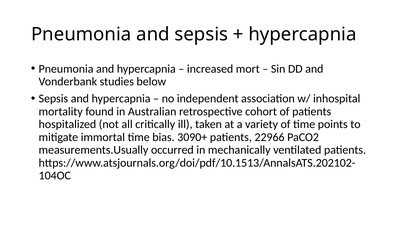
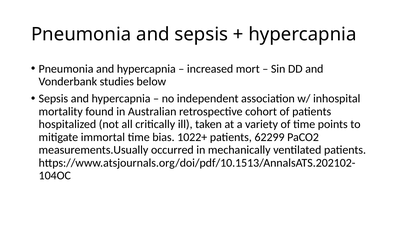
3090+: 3090+ -> 1022+
22966: 22966 -> 62299
